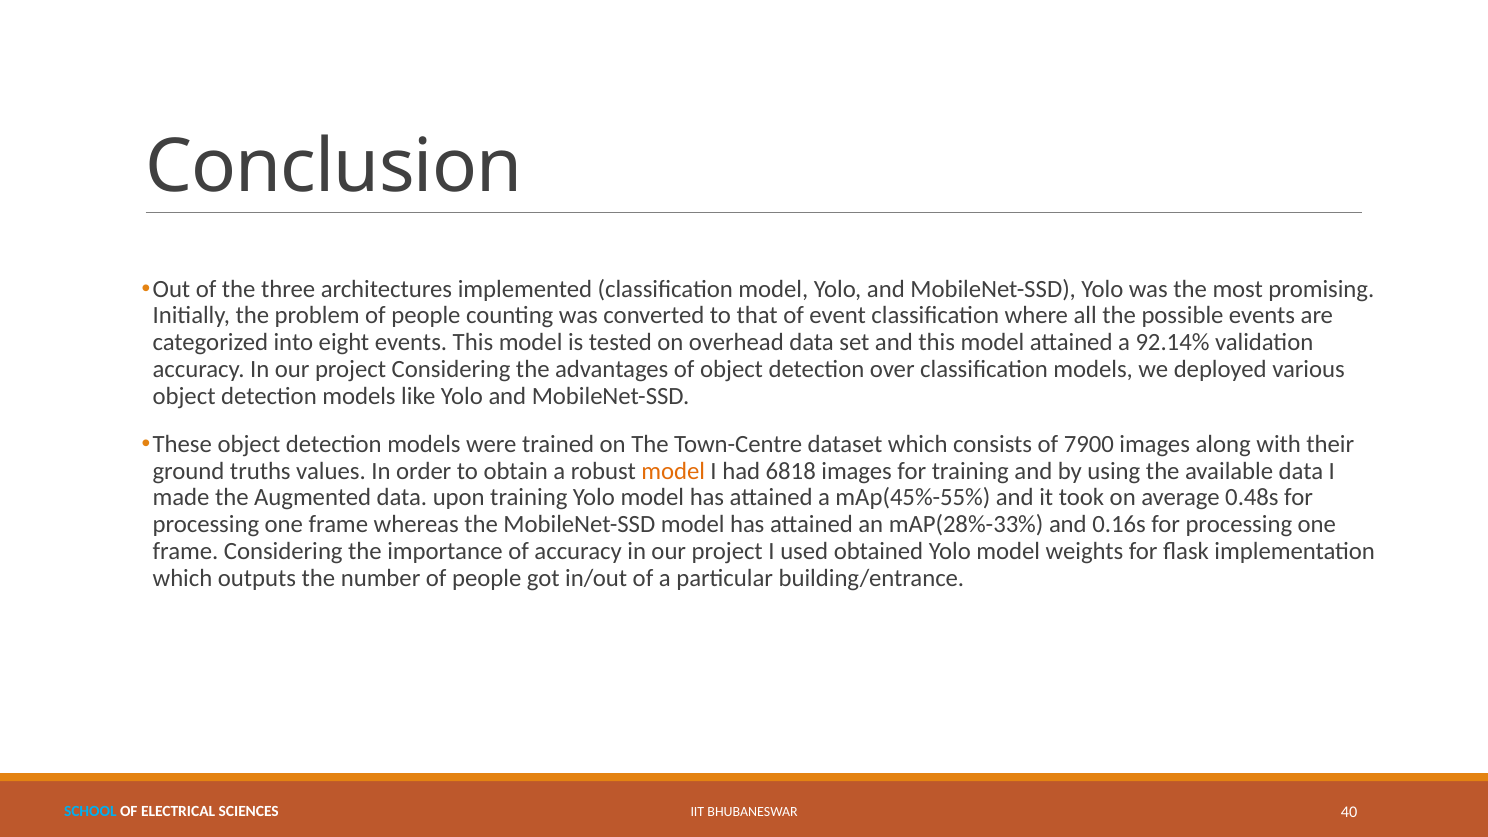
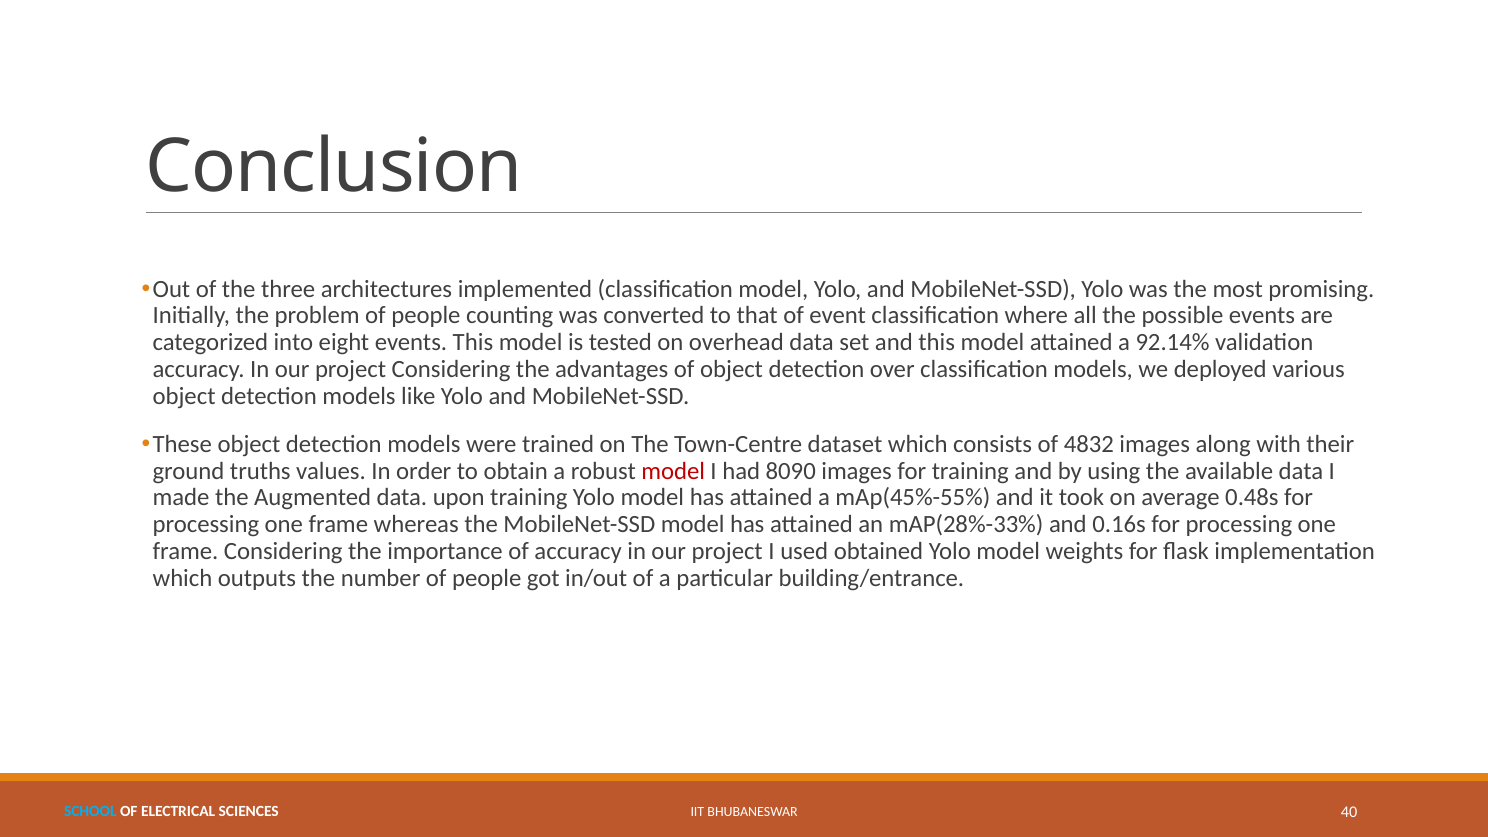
7900: 7900 -> 4832
model at (673, 471) colour: orange -> red
6818: 6818 -> 8090
